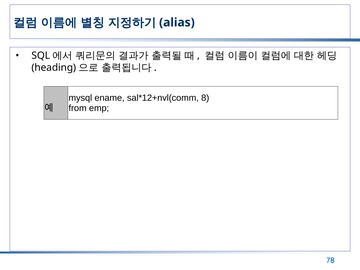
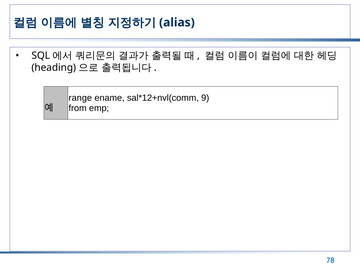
mysql: mysql -> range
8: 8 -> 9
